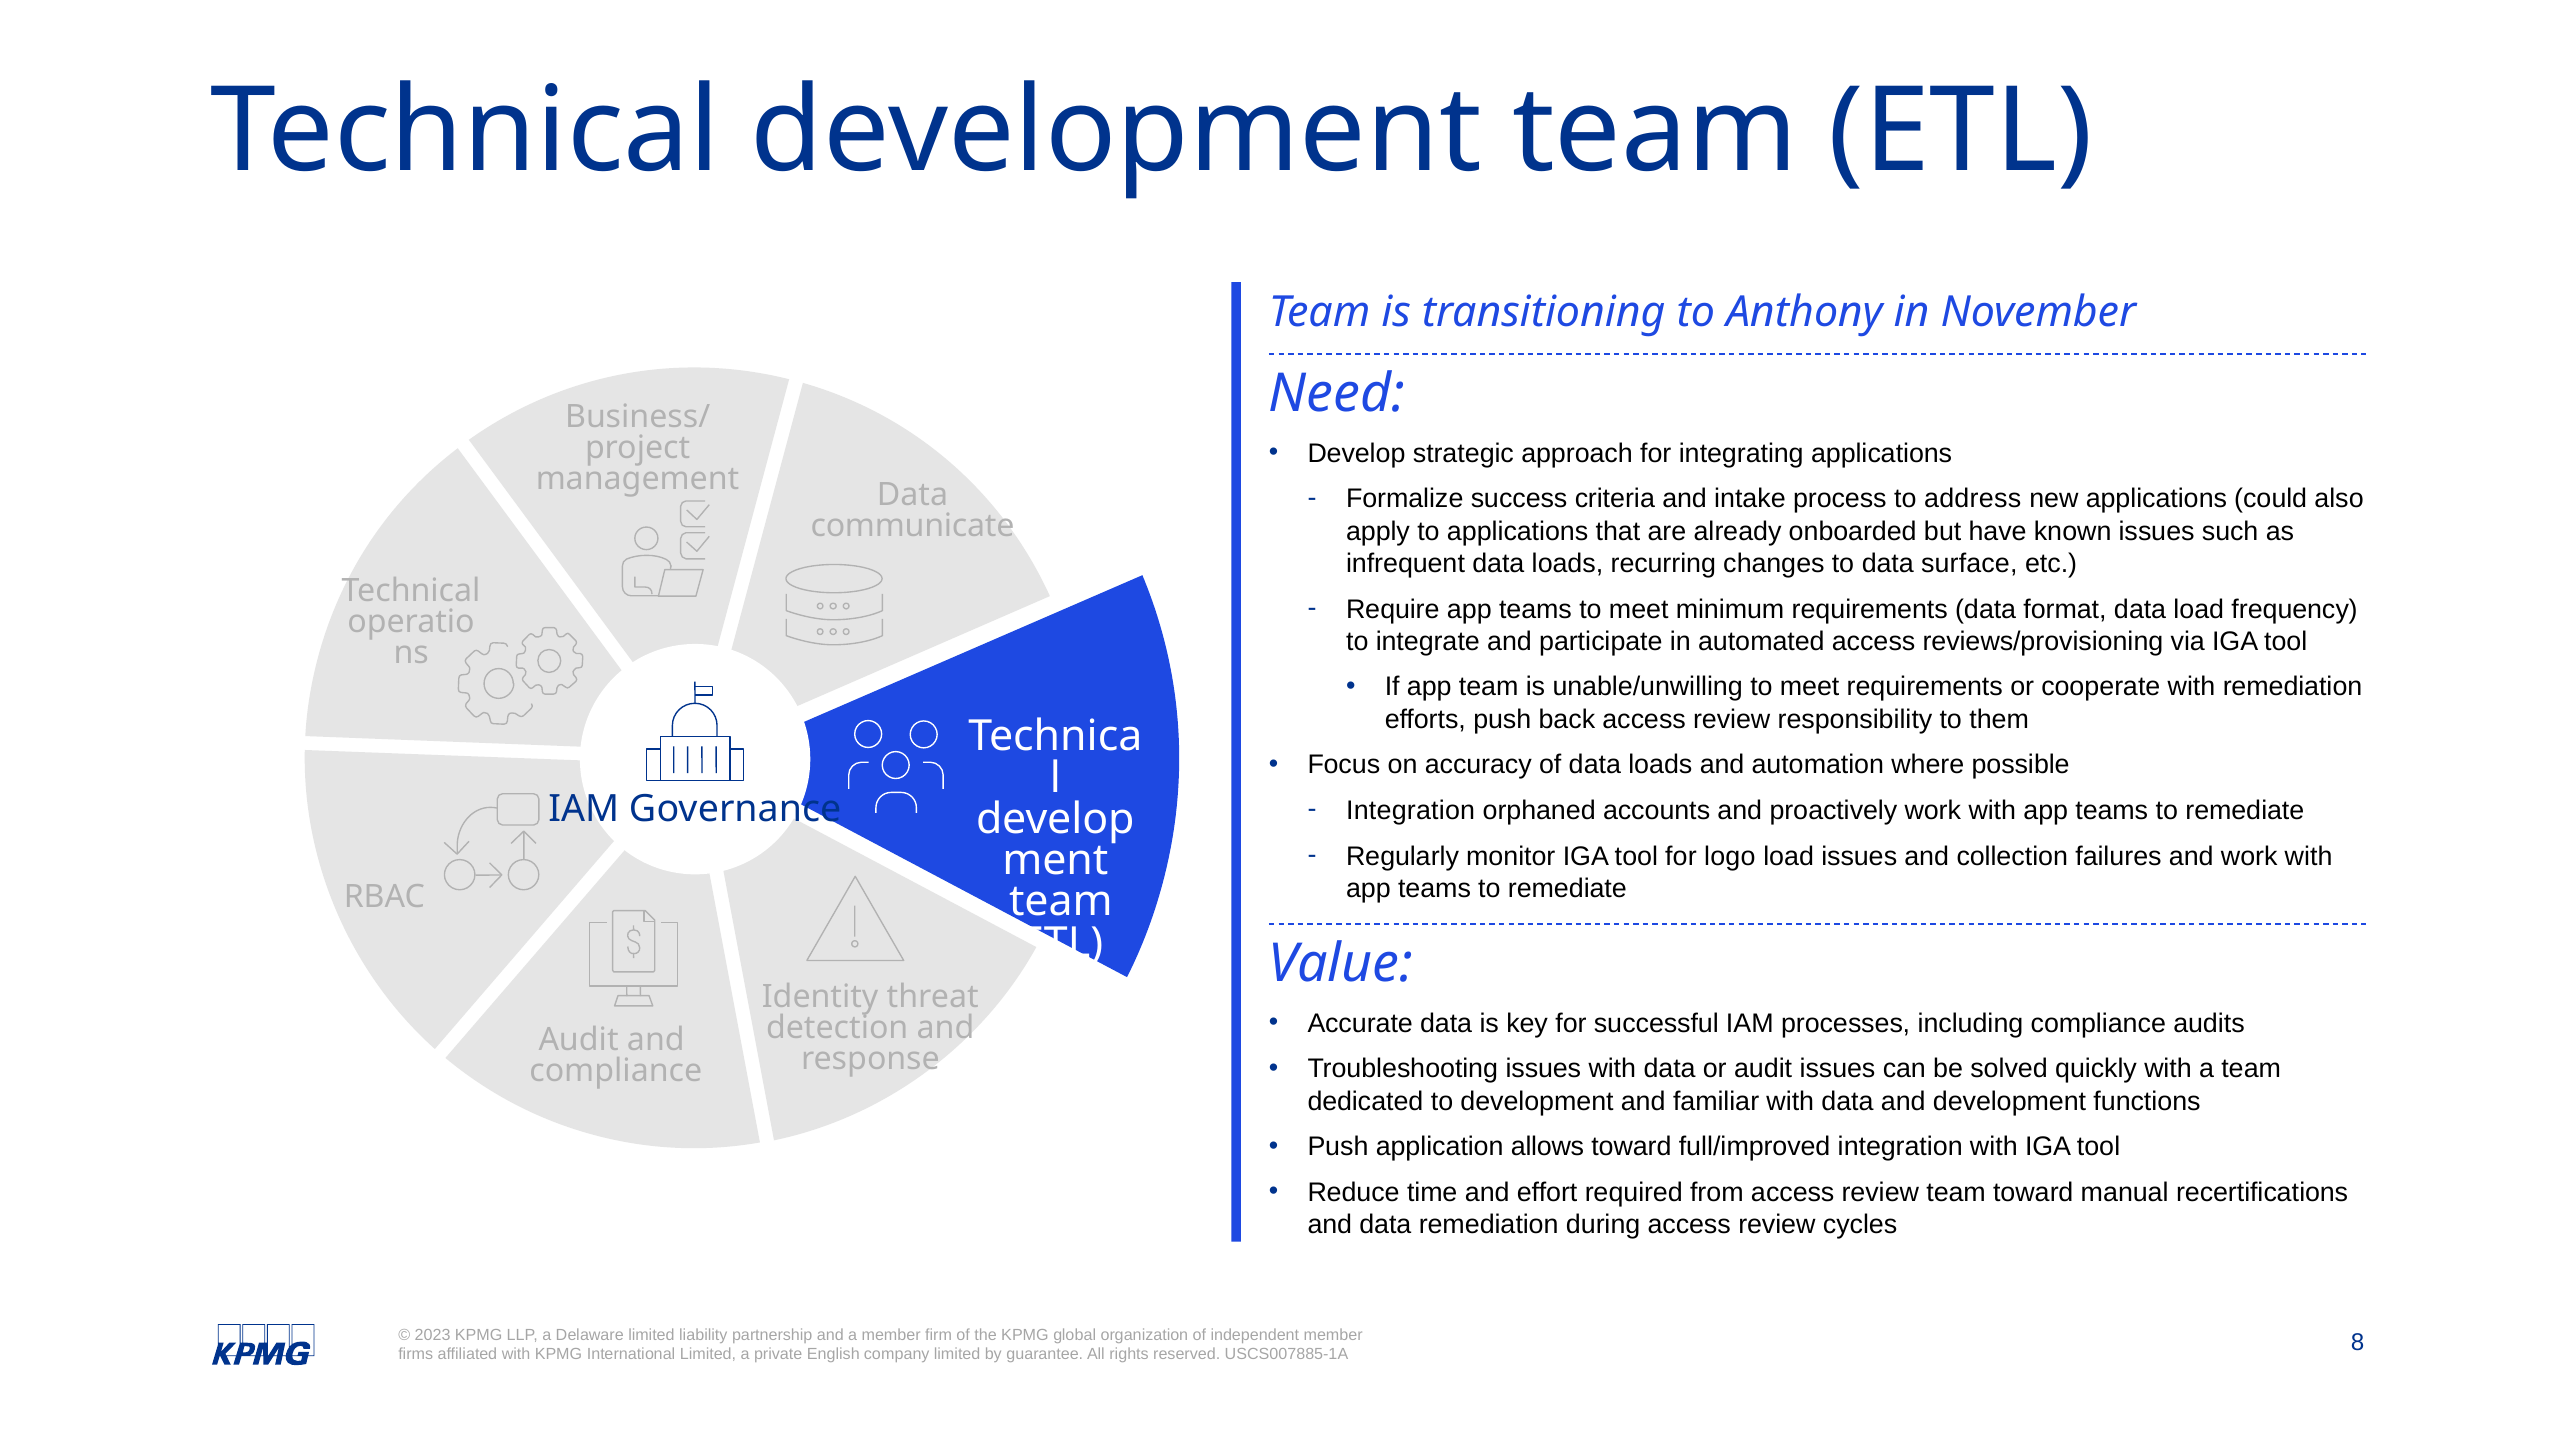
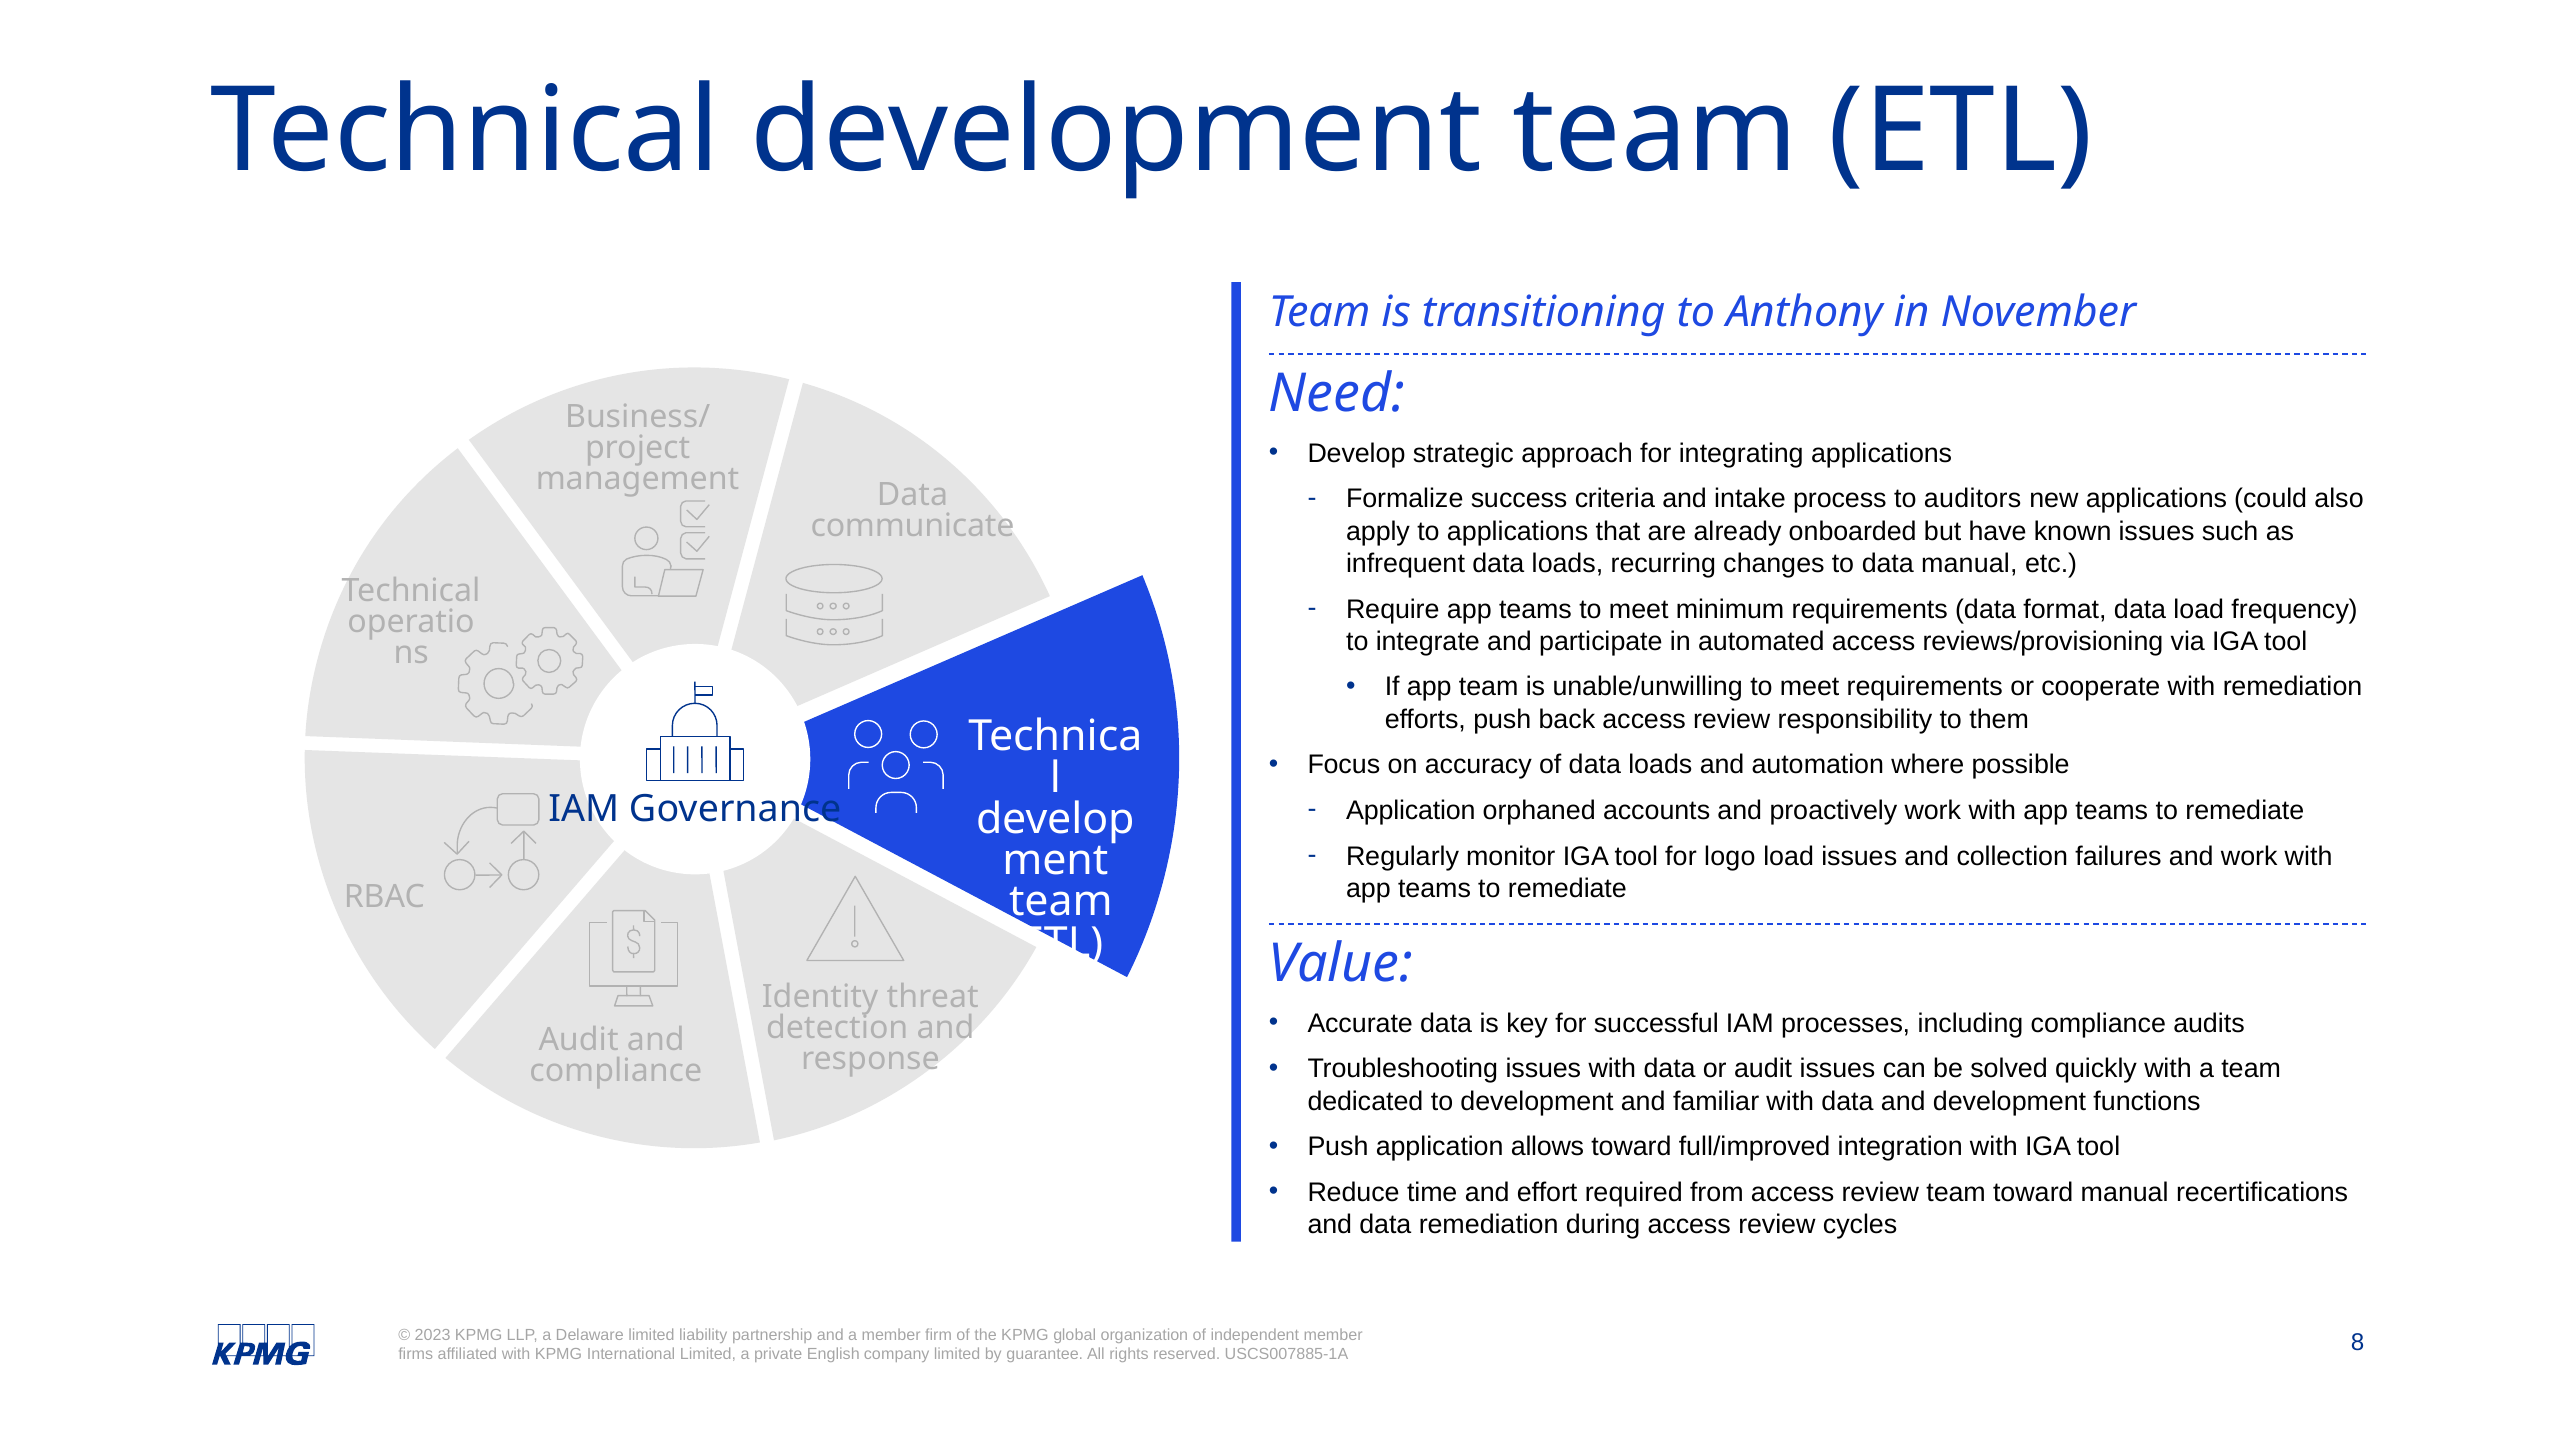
address: address -> auditors
data surface: surface -> manual
Integration at (1411, 811): Integration -> Application
